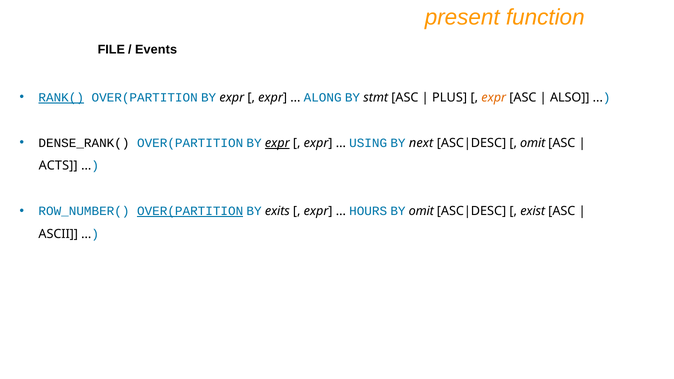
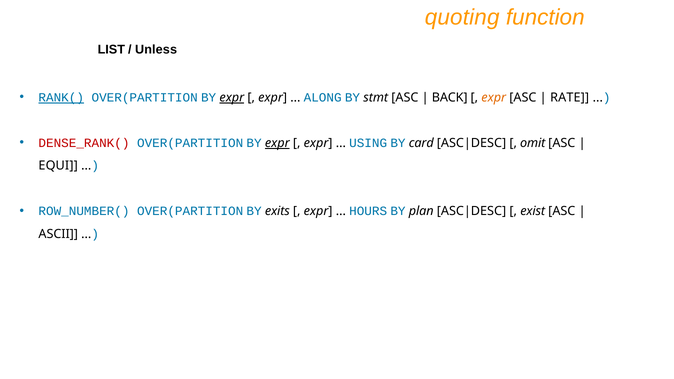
present: present -> quoting
FILE: FILE -> LIST
Events: Events -> Unless
expr at (232, 98) underline: none -> present
PLUS: PLUS -> BACK
ALSO: ALSO -> RATE
DENSE_RANK( colour: black -> red
next: next -> card
ACTS: ACTS -> EQUI
OVER(PARTITION at (190, 211) underline: present -> none
BY omit: omit -> plan
